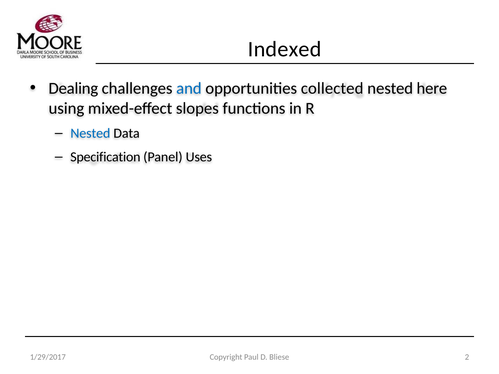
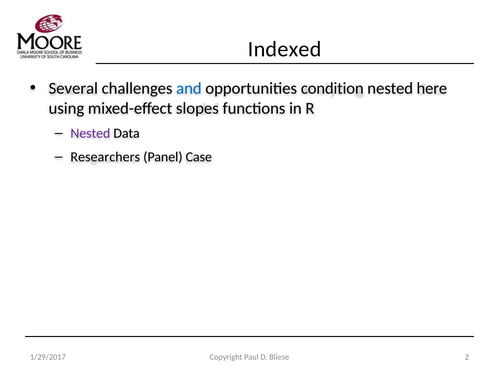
Dealing: Dealing -> Several
collected: collected -> condition
Nested at (90, 133) colour: blue -> purple
Specification: Specification -> Researchers
Uses: Uses -> Case
